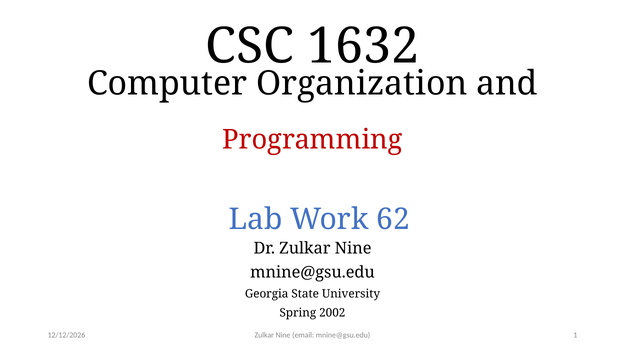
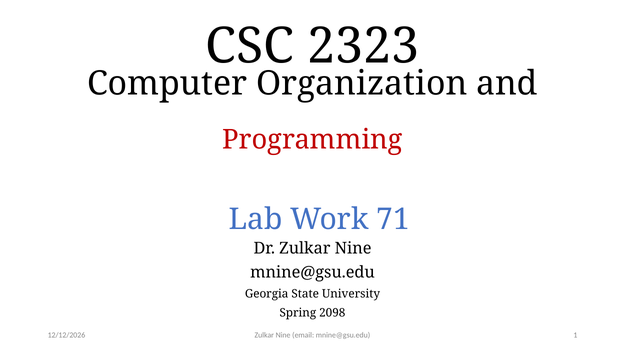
1632: 1632 -> 2323
62: 62 -> 71
2002: 2002 -> 2098
